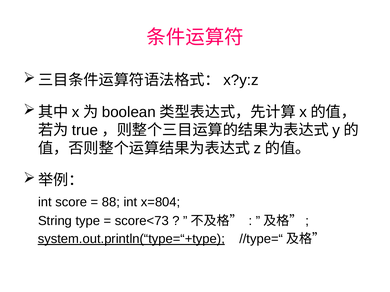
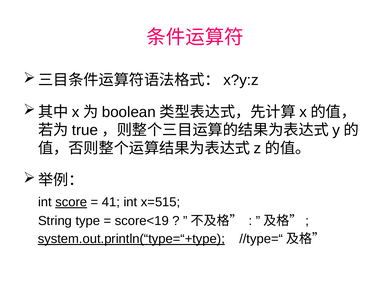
score underline: none -> present
88: 88 -> 41
x=804: x=804 -> x=515
score<73: score<73 -> score<19
